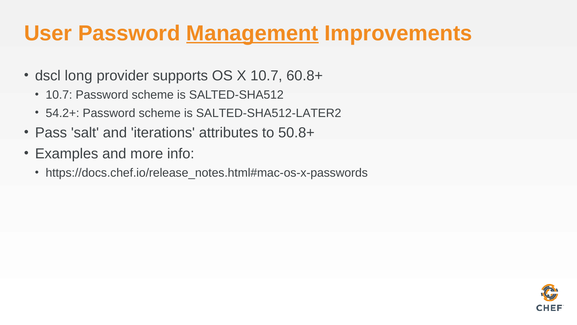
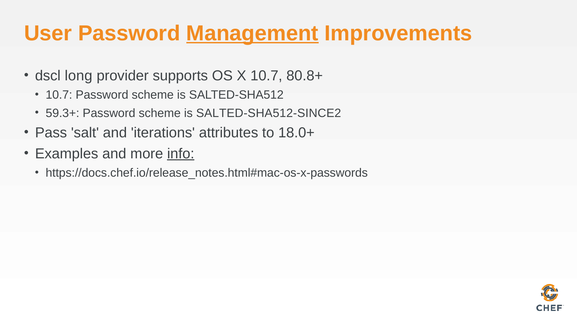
60.8+: 60.8+ -> 80.8+
54.2+: 54.2+ -> 59.3+
SALTED-SHA512-LATER2: SALTED-SHA512-LATER2 -> SALTED-SHA512-SINCE2
50.8+: 50.8+ -> 18.0+
info underline: none -> present
